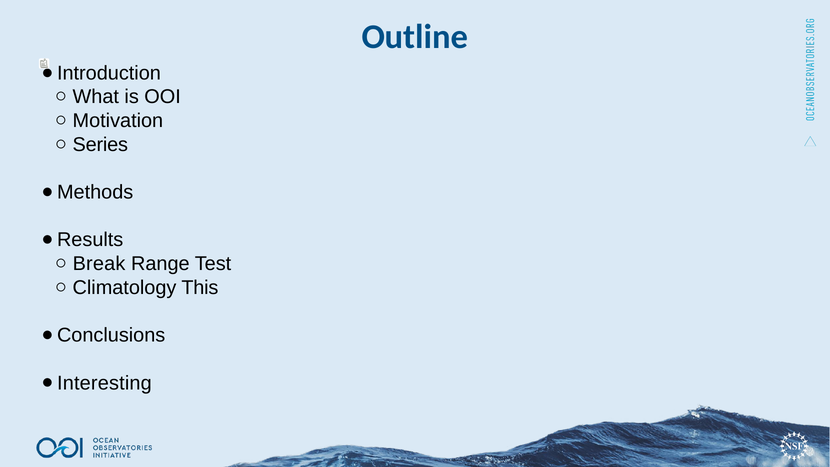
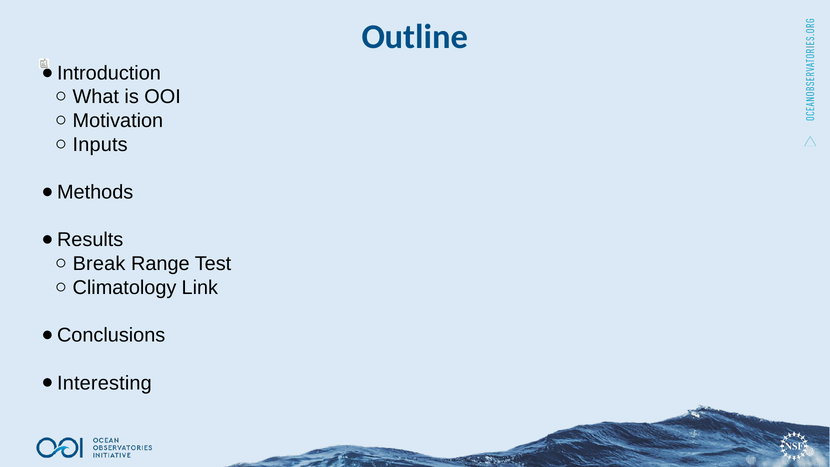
Series: Series -> Inputs
This: This -> Link
